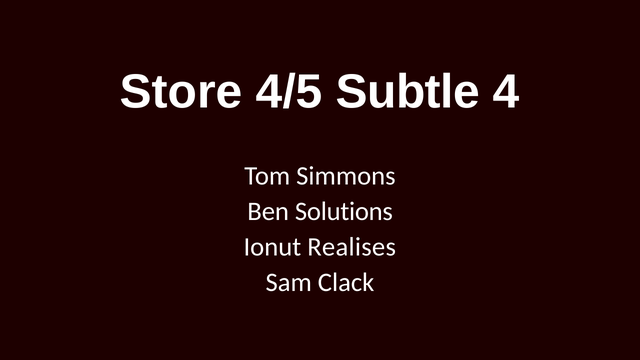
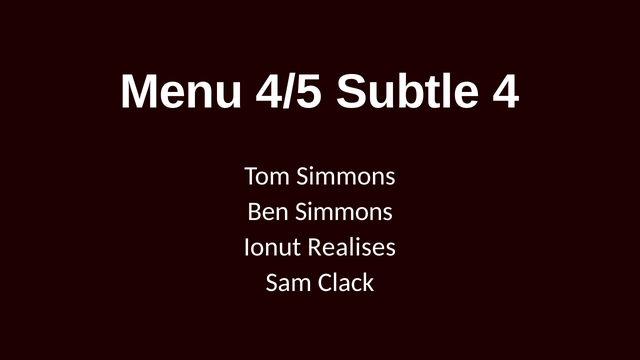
Store: Store -> Menu
Ben Solutions: Solutions -> Simmons
